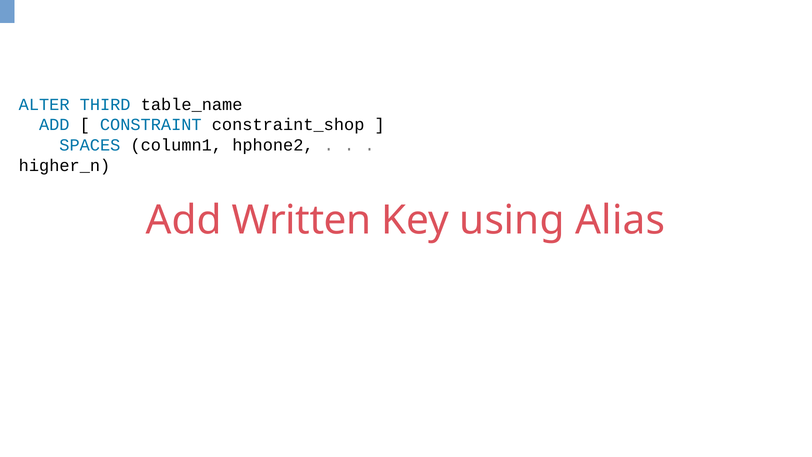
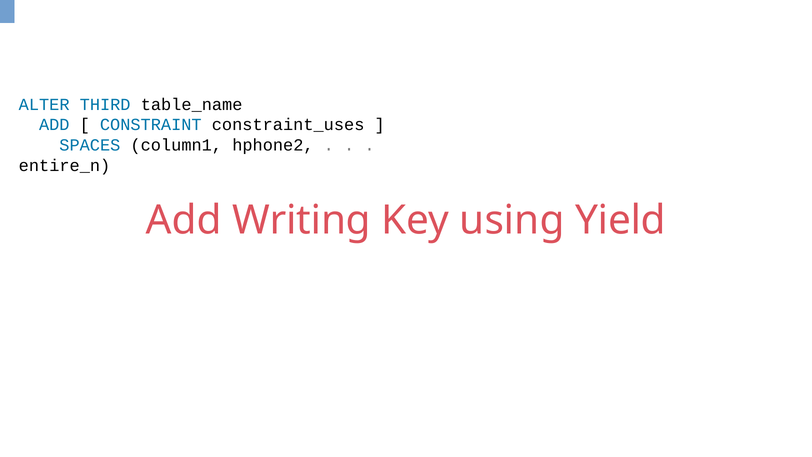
constraint_shop: constraint_shop -> constraint_uses
higher_n: higher_n -> entire_n
Written: Written -> Writing
Alias: Alias -> Yield
